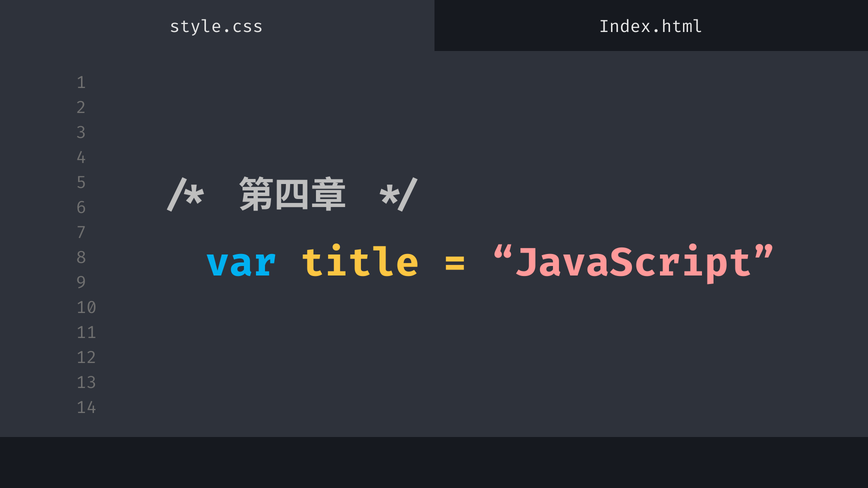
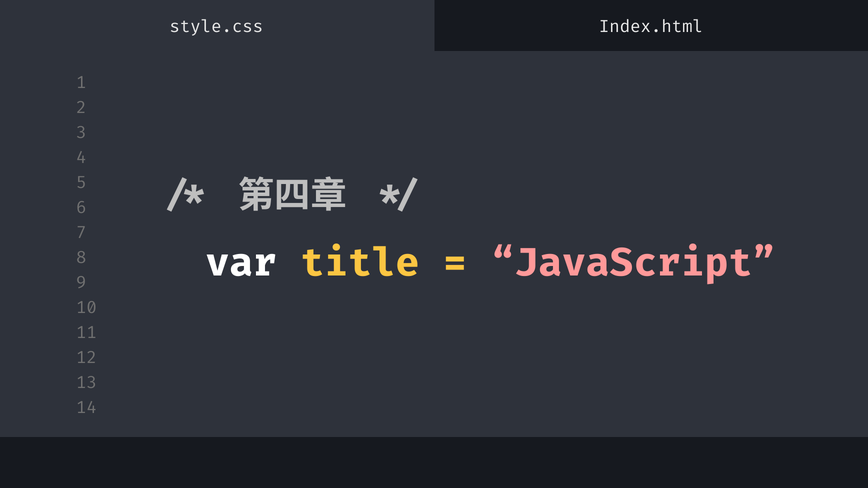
var colour: light blue -> white
